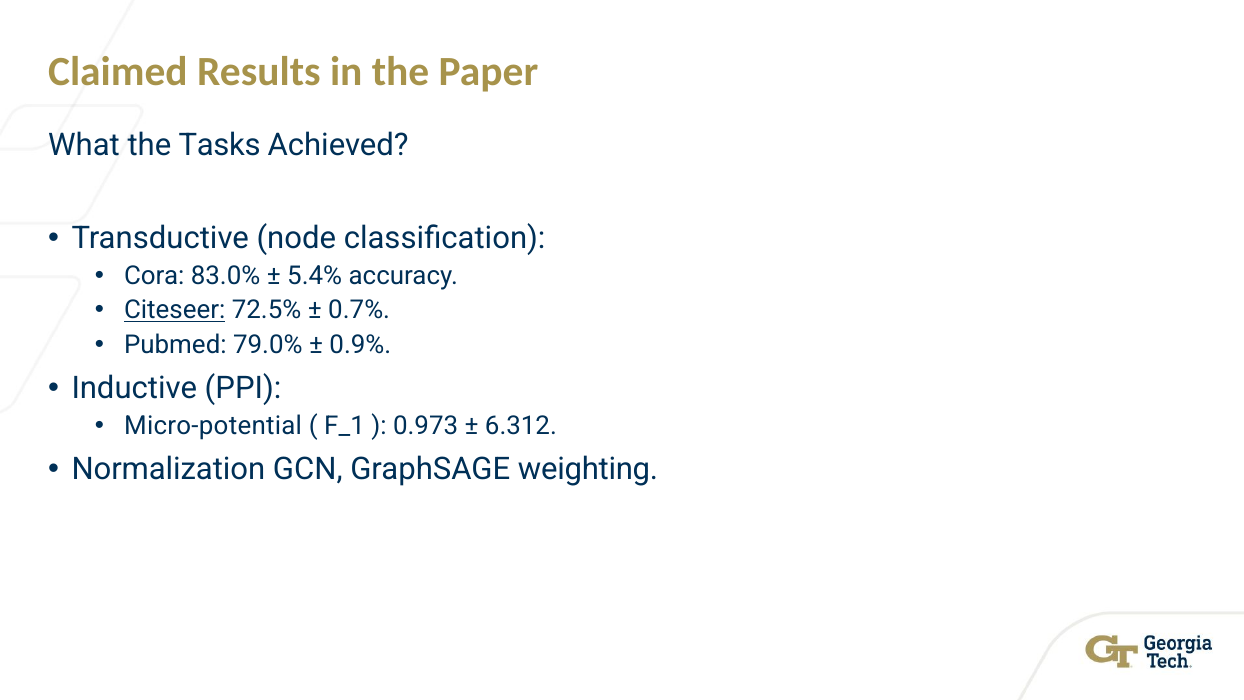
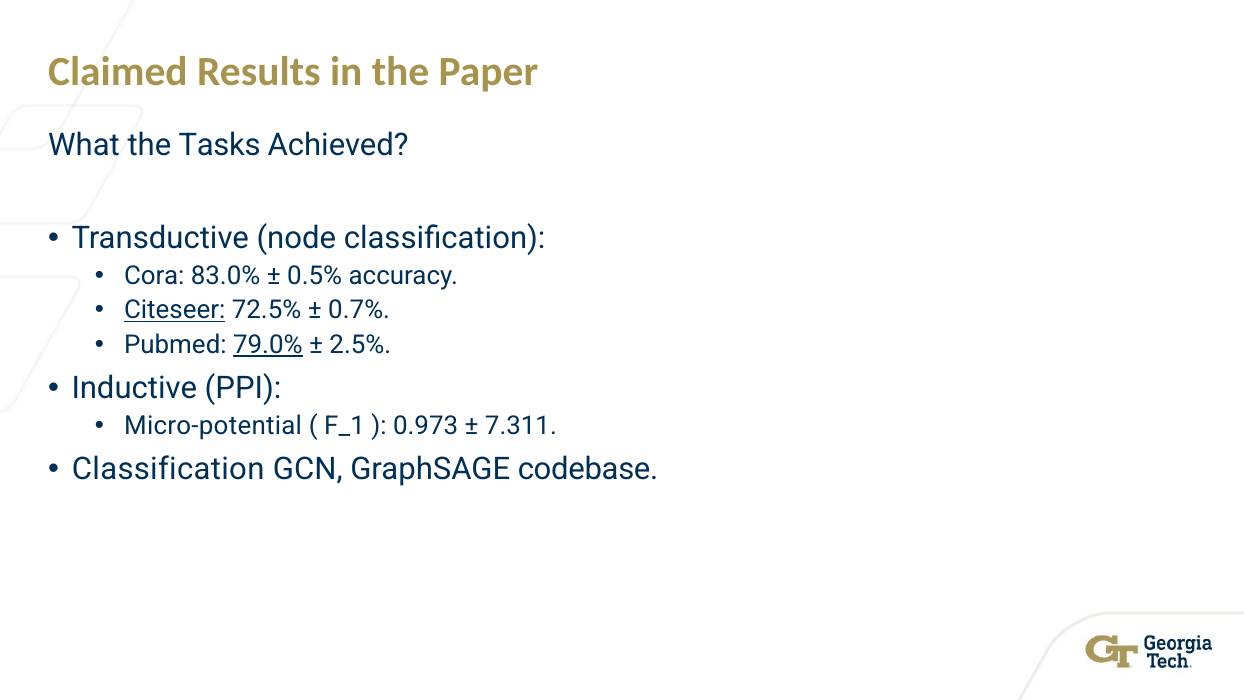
5.4%: 5.4% -> 0.5%
79.0% underline: none -> present
0.9%: 0.9% -> 2.5%
6.312: 6.312 -> 7.311
Normalization at (168, 469): Normalization -> Classification
weighting: weighting -> codebase
